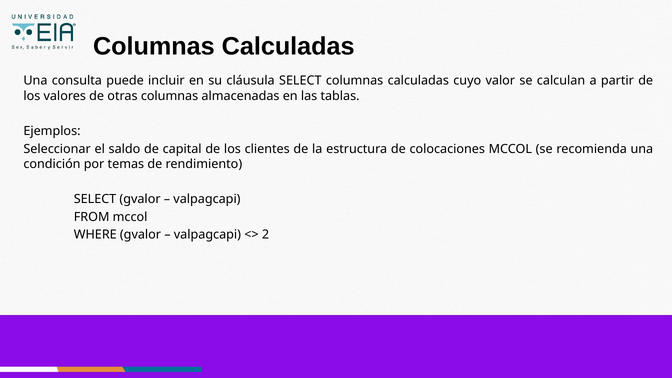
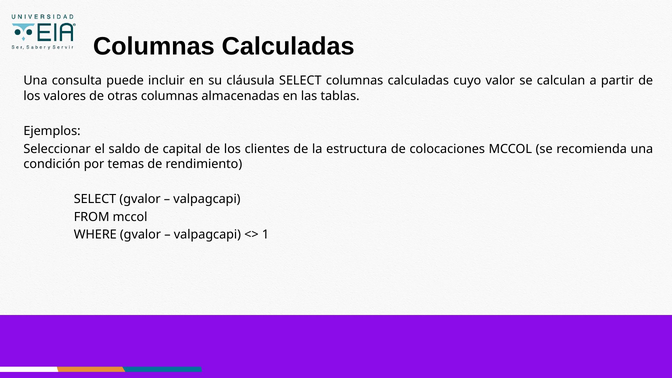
2: 2 -> 1
